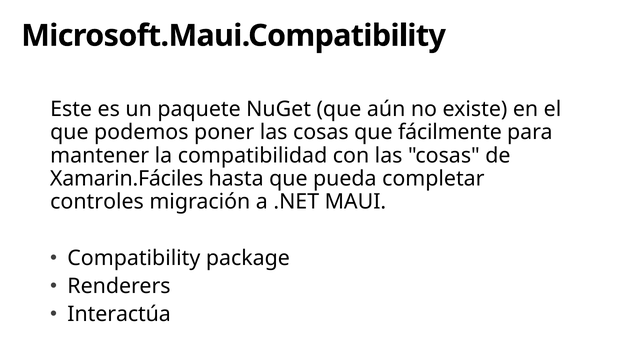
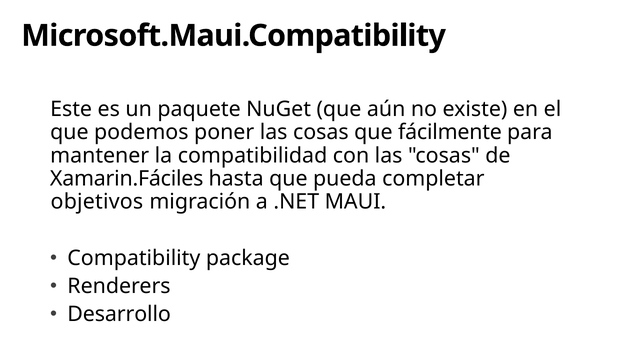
controles: controles -> objetivos
Interactúa: Interactúa -> Desarrollo
